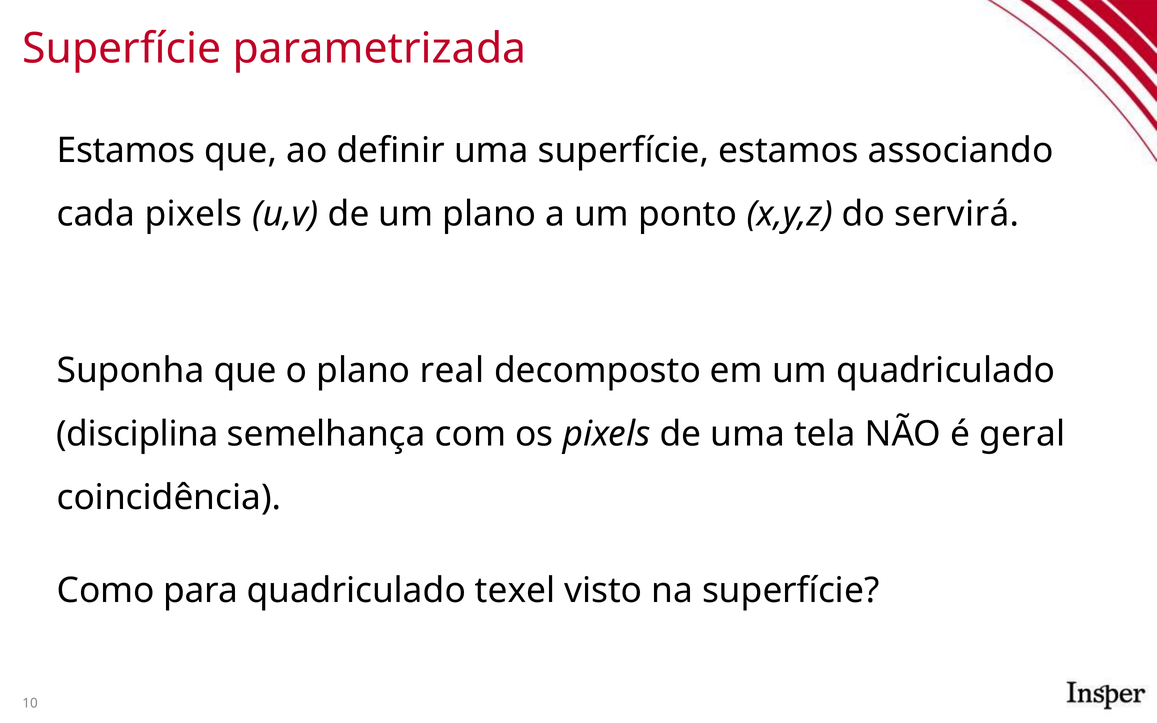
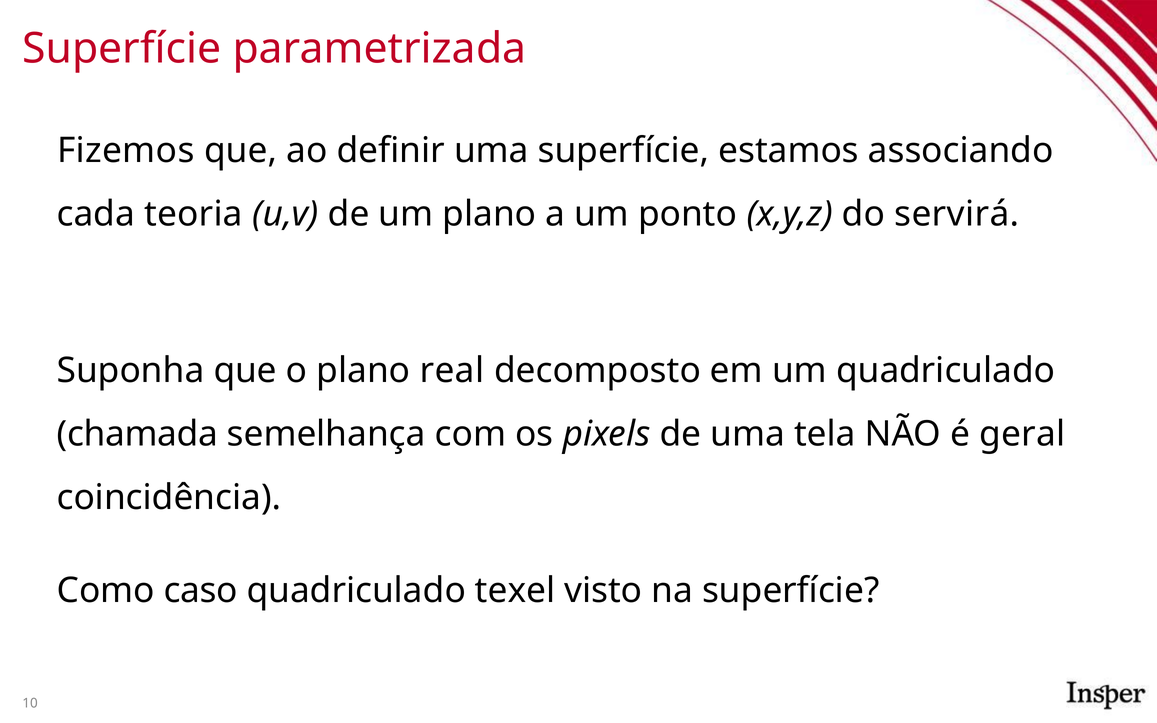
Estamos at (126, 151): Estamos -> Fizemos
cada pixels: pixels -> teoria
disciplina: disciplina -> chamada
para: para -> caso
